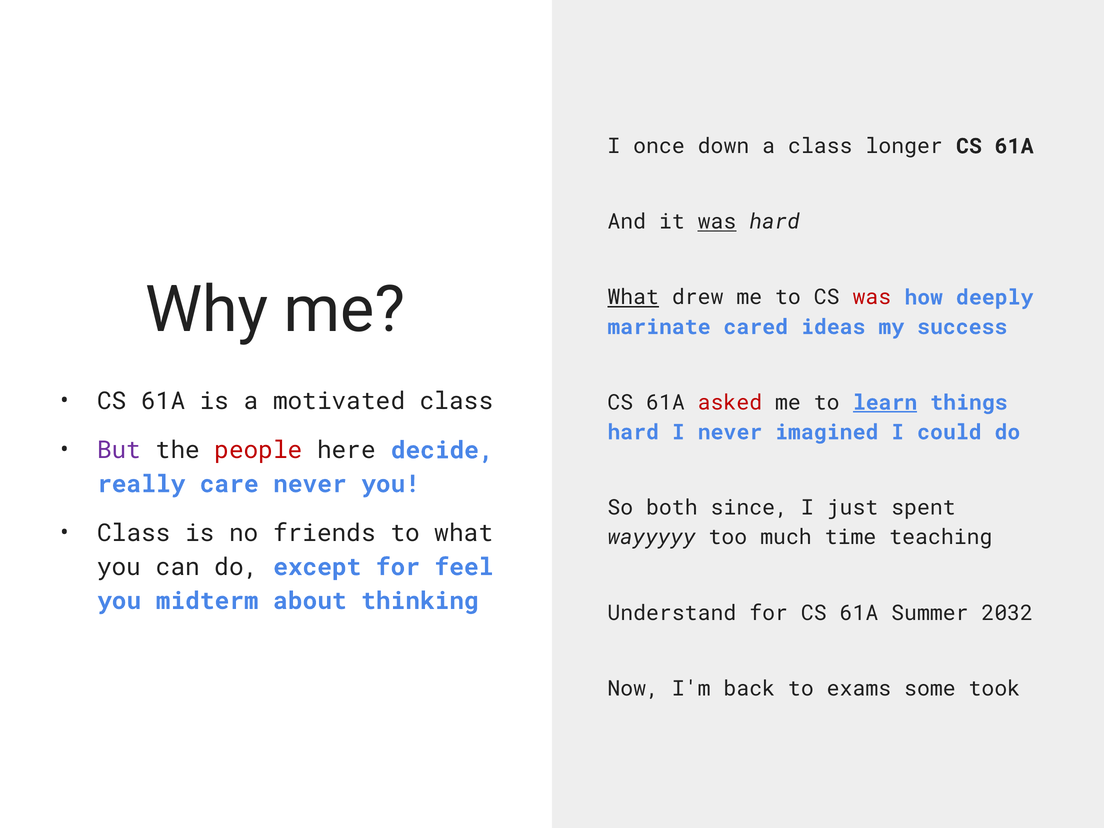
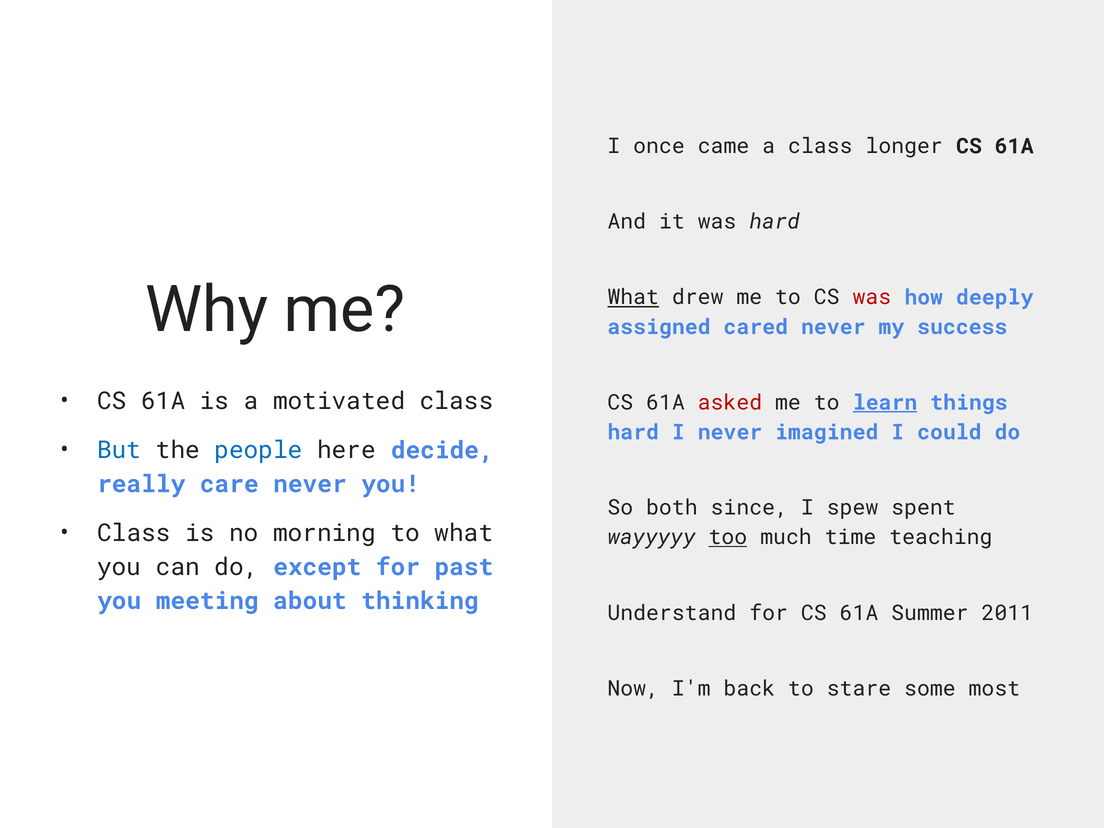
down: down -> came
was at (717, 222) underline: present -> none
marinate: marinate -> assigned
cared ideas: ideas -> never
But colour: purple -> blue
people colour: red -> blue
just: just -> spew
friends: friends -> morning
too underline: none -> present
feel: feel -> past
midterm: midterm -> meeting
2032: 2032 -> 2011
exams: exams -> stare
took: took -> most
